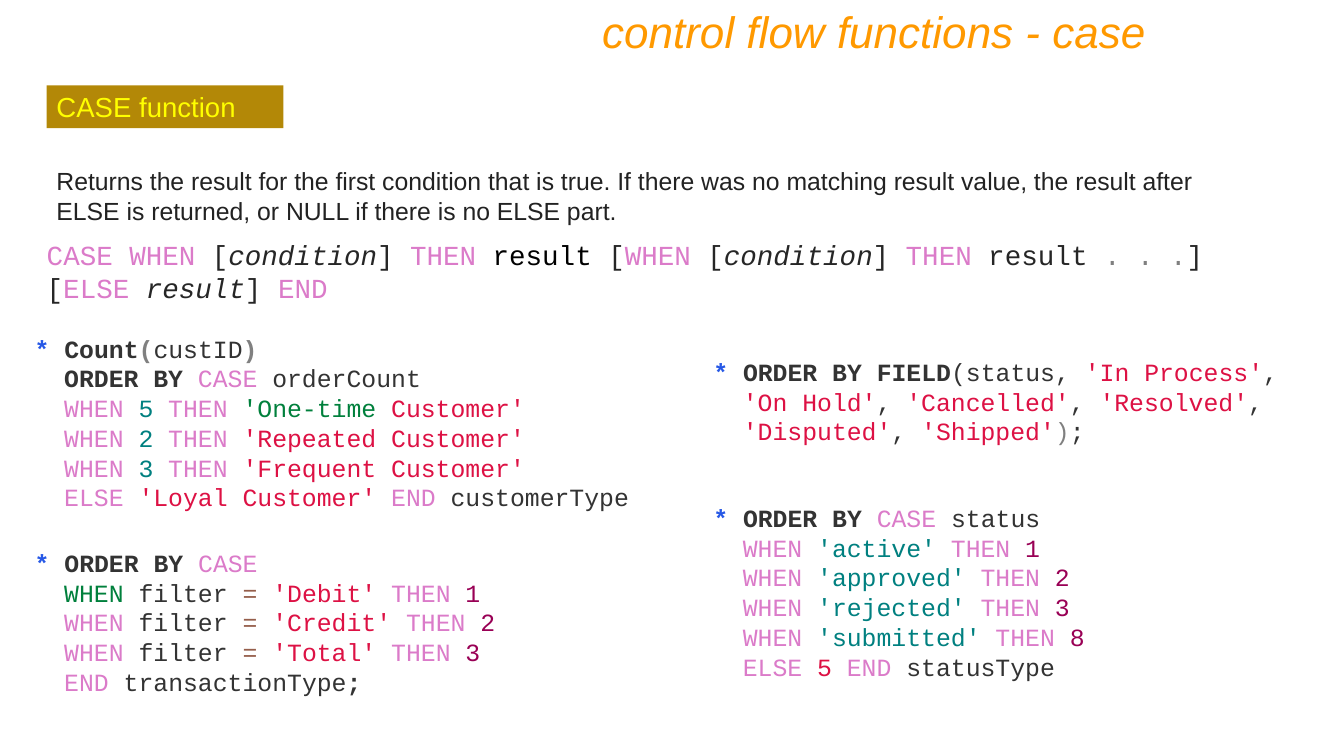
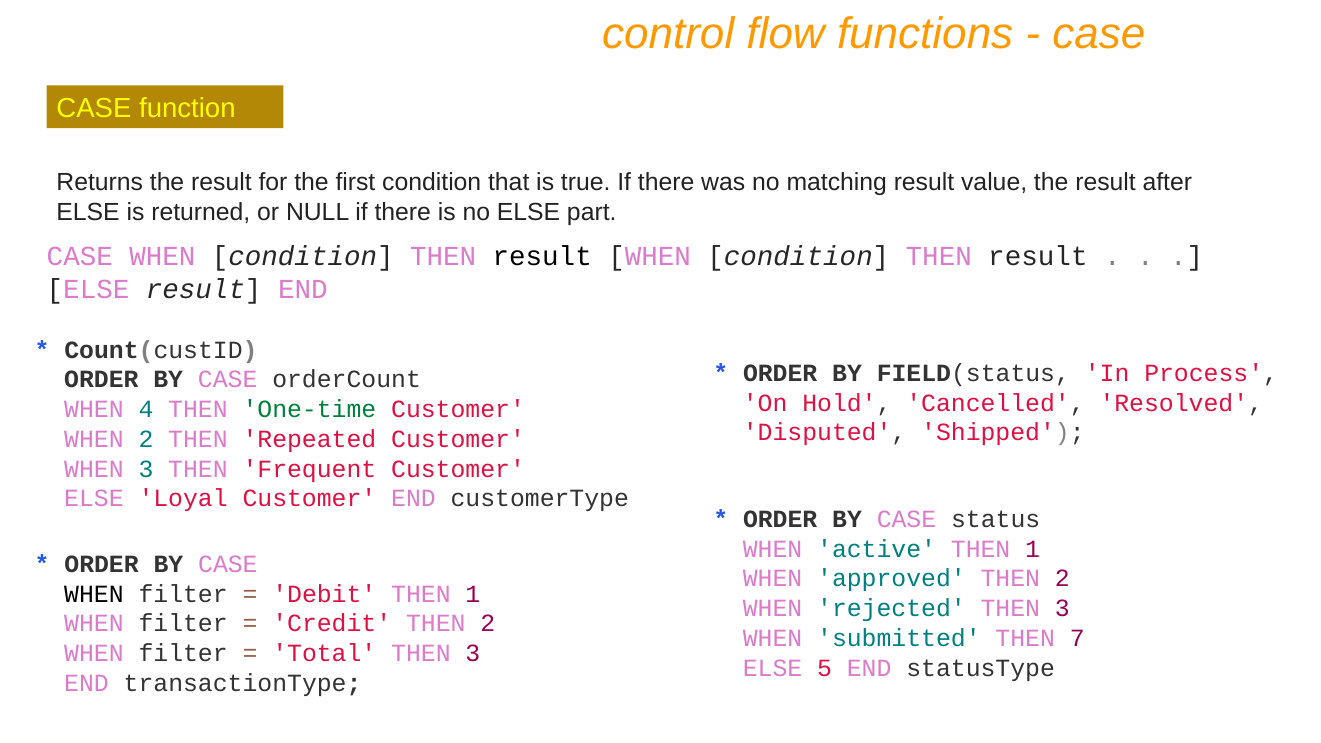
WHEN 5: 5 -> 4
WHEN at (94, 594) colour: green -> black
8: 8 -> 7
